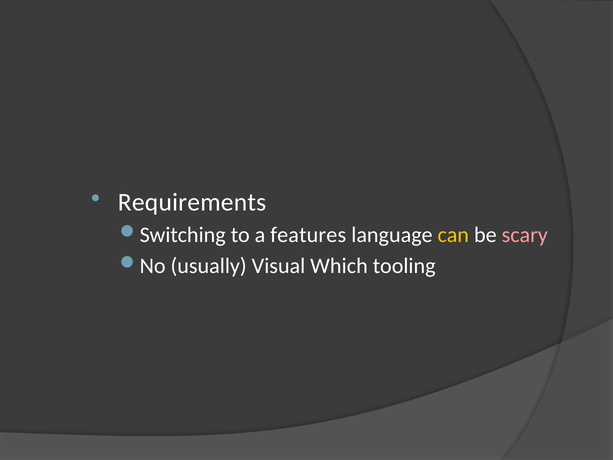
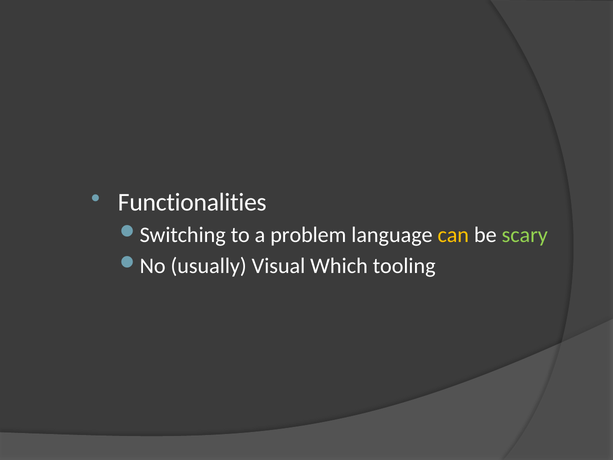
Requirements: Requirements -> Functionalities
features: features -> problem
scary colour: pink -> light green
